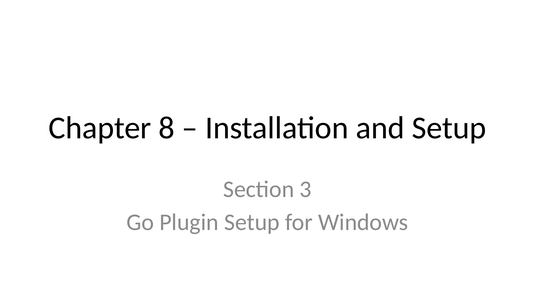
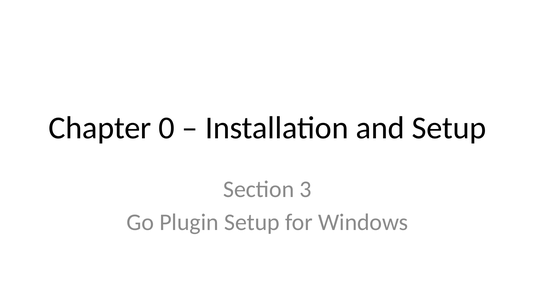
8: 8 -> 0
